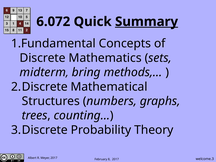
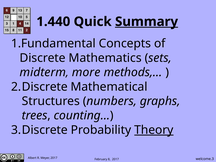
6.072: 6.072 -> 1.440
bring: bring -> more
Theory underline: none -> present
